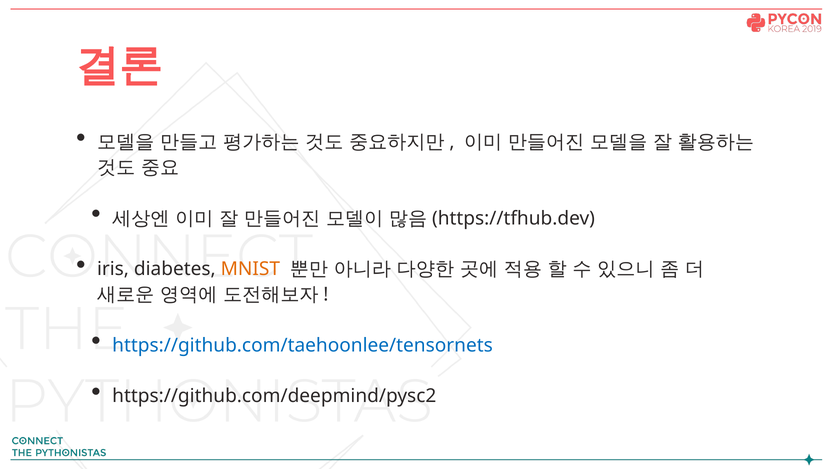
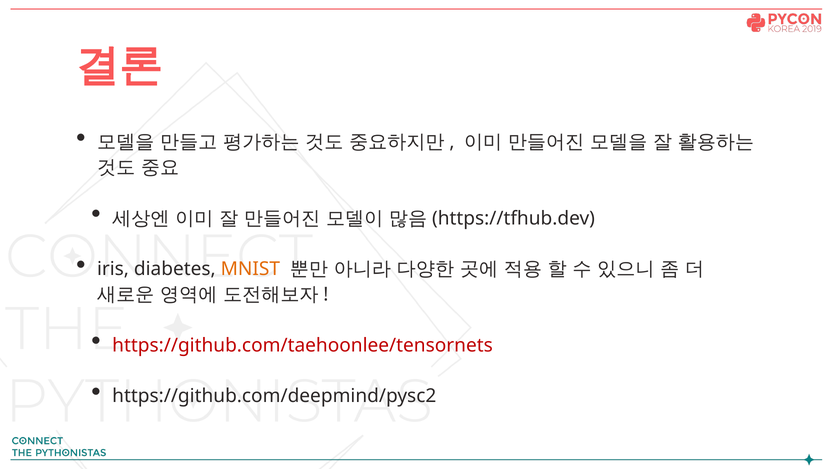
https://github.com/taehoonlee/tensornets colour: blue -> red
